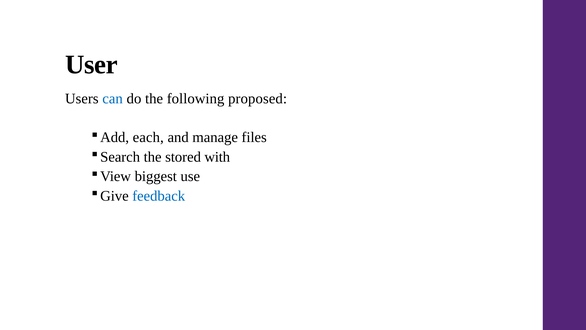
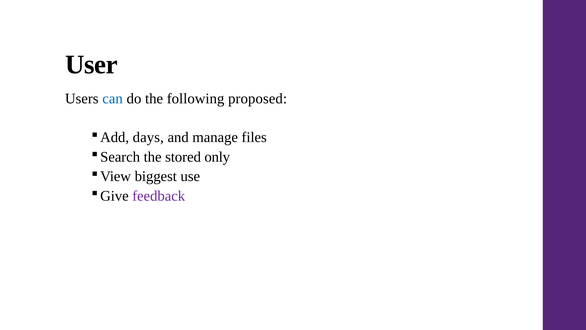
each: each -> days
with: with -> only
feedback colour: blue -> purple
